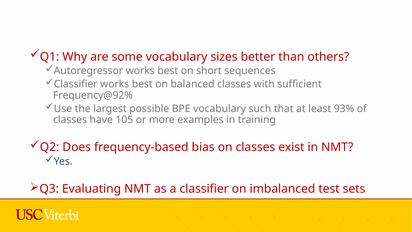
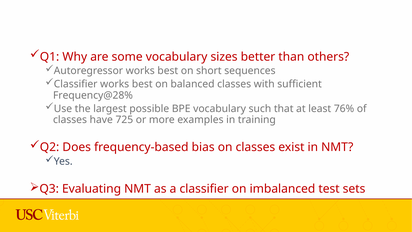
Frequency@92%: Frequency@92% -> Frequency@28%
93%: 93% -> 76%
105: 105 -> 725
